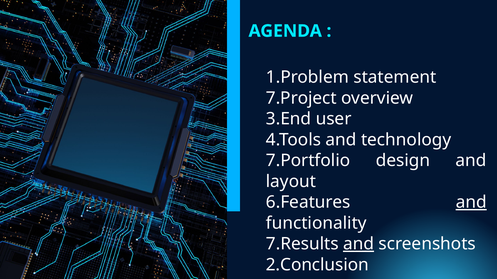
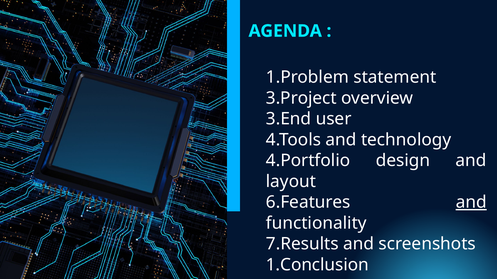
7.Project: 7.Project -> 3.Project
7.Portfolio: 7.Portfolio -> 4.Portfolio
and at (359, 244) underline: present -> none
2.Conclusion: 2.Conclusion -> 1.Conclusion
